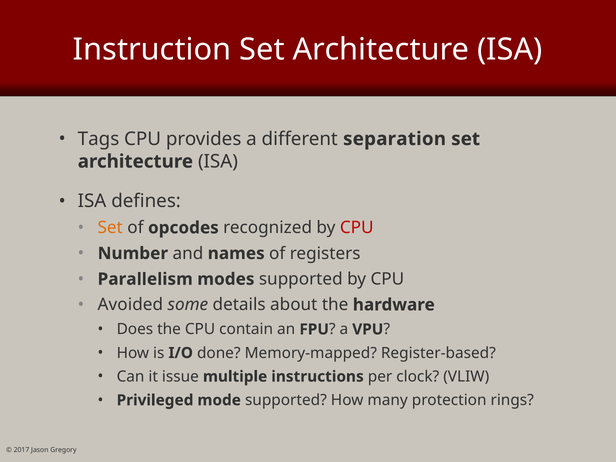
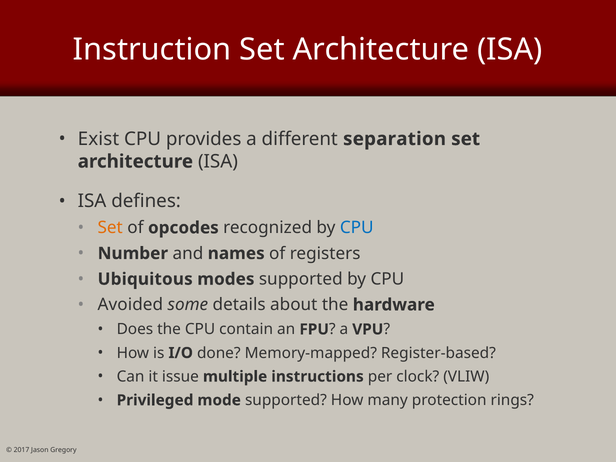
Tags: Tags -> Exist
CPU at (357, 228) colour: red -> blue
Parallelism: Parallelism -> Ubiquitous
